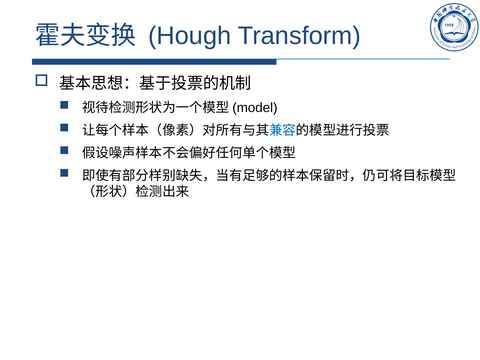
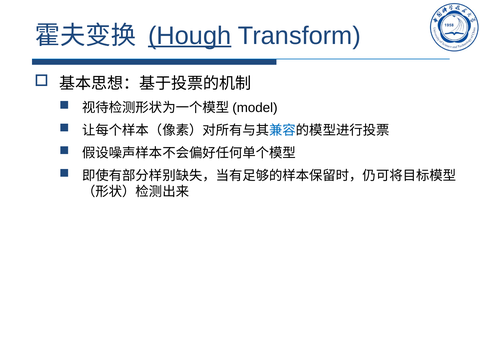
Hough underline: none -> present
